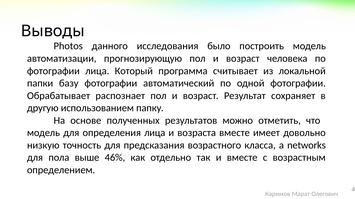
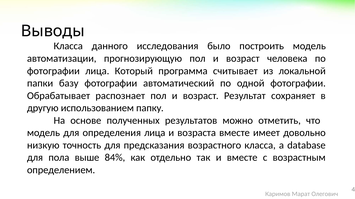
Photos at (68, 46): Photos -> Класса
networks: networks -> database
46%: 46% -> 84%
